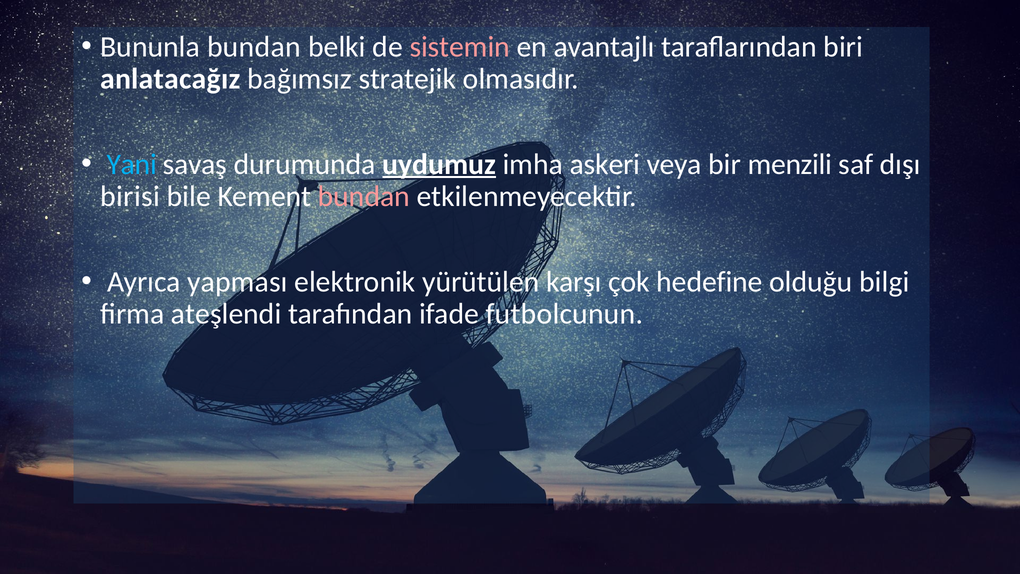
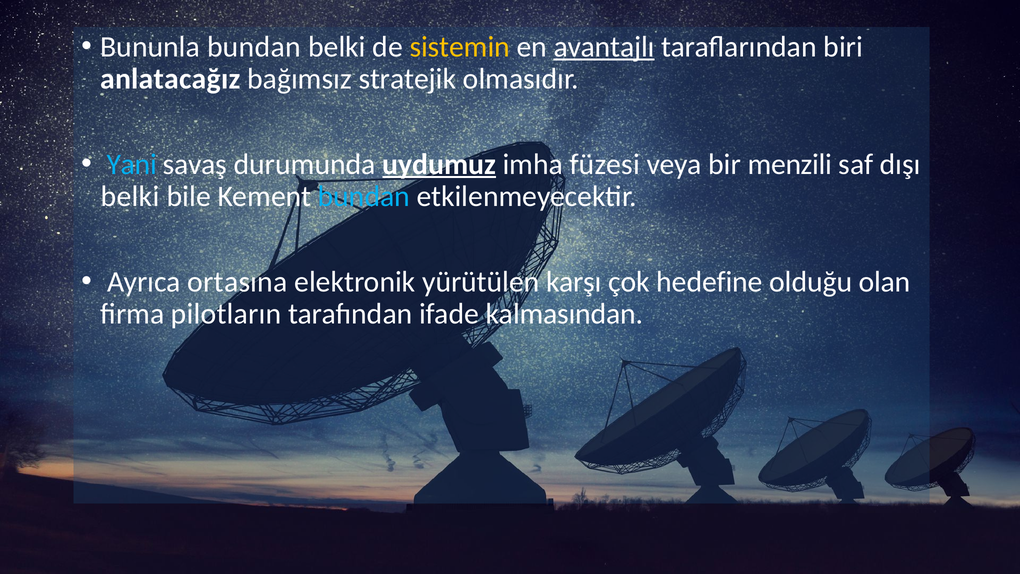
sistemin colour: pink -> yellow
avantajlı underline: none -> present
askeri: askeri -> füzesi
birisi at (130, 196): birisi -> belki
bundan at (364, 196) colour: pink -> light blue
yapması: yapması -> ortasına
bilgi: bilgi -> olan
ateşlendi: ateşlendi -> pilotların
futbolcunun: futbolcunun -> kalmasından
